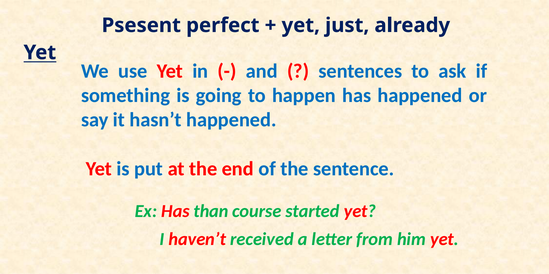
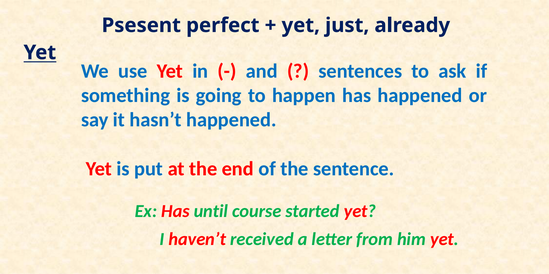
than: than -> until
